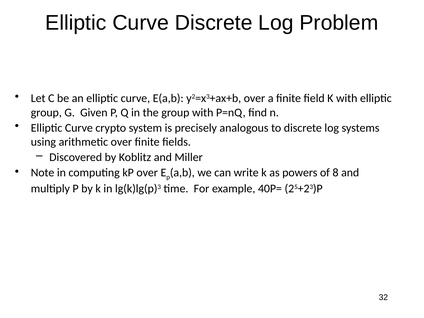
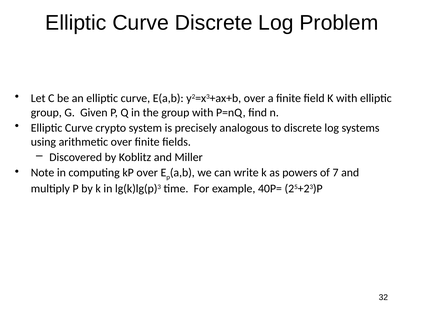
8: 8 -> 7
